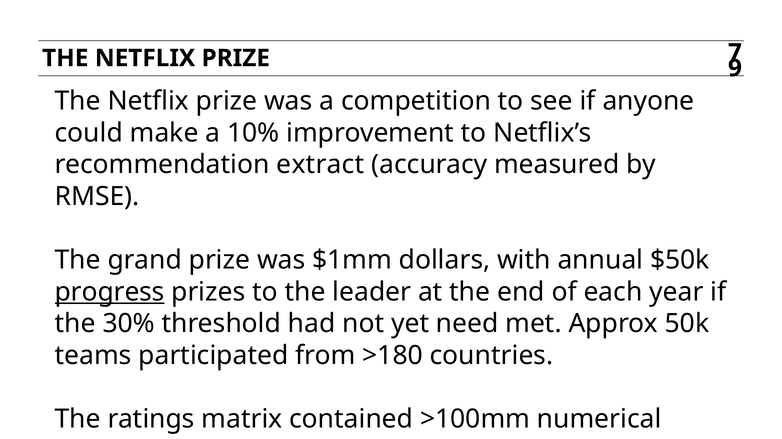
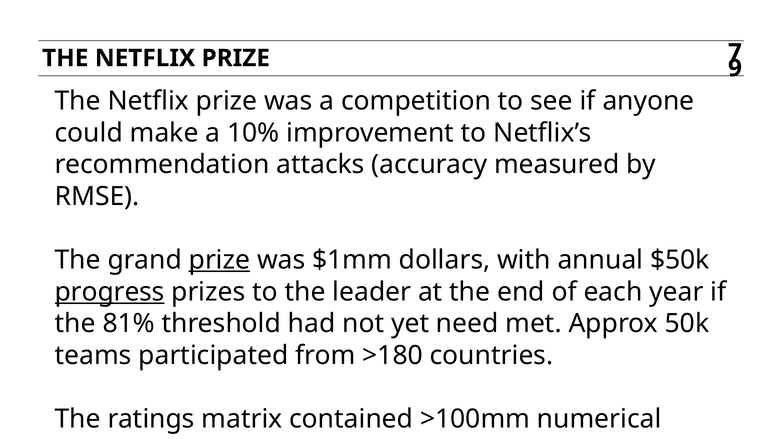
extract: extract -> attacks
prize at (219, 260) underline: none -> present
30%: 30% -> 81%
